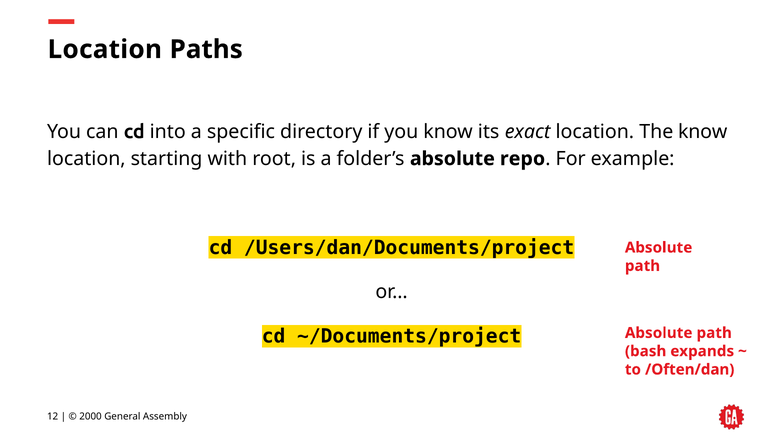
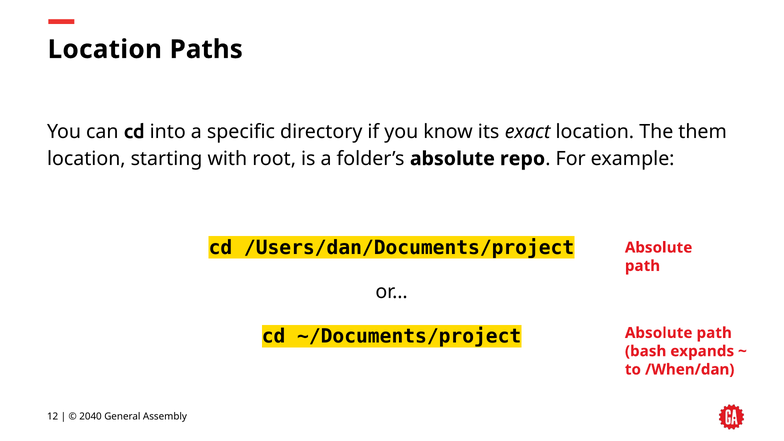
The know: know -> them
/Often/dan: /Often/dan -> /When/dan
2000: 2000 -> 2040
